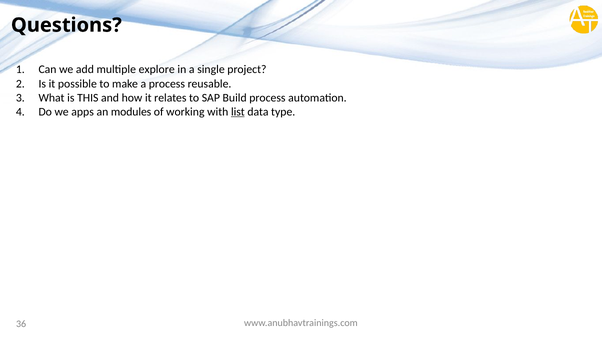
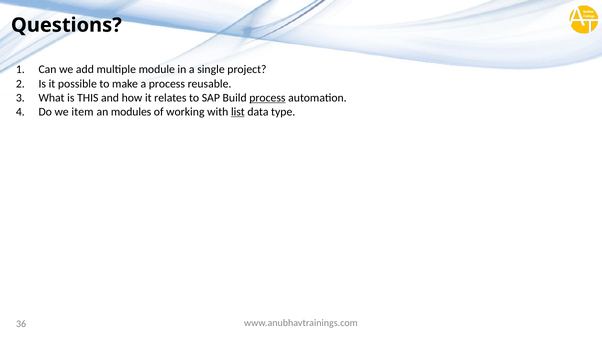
explore: explore -> module
process at (267, 98) underline: none -> present
apps: apps -> item
